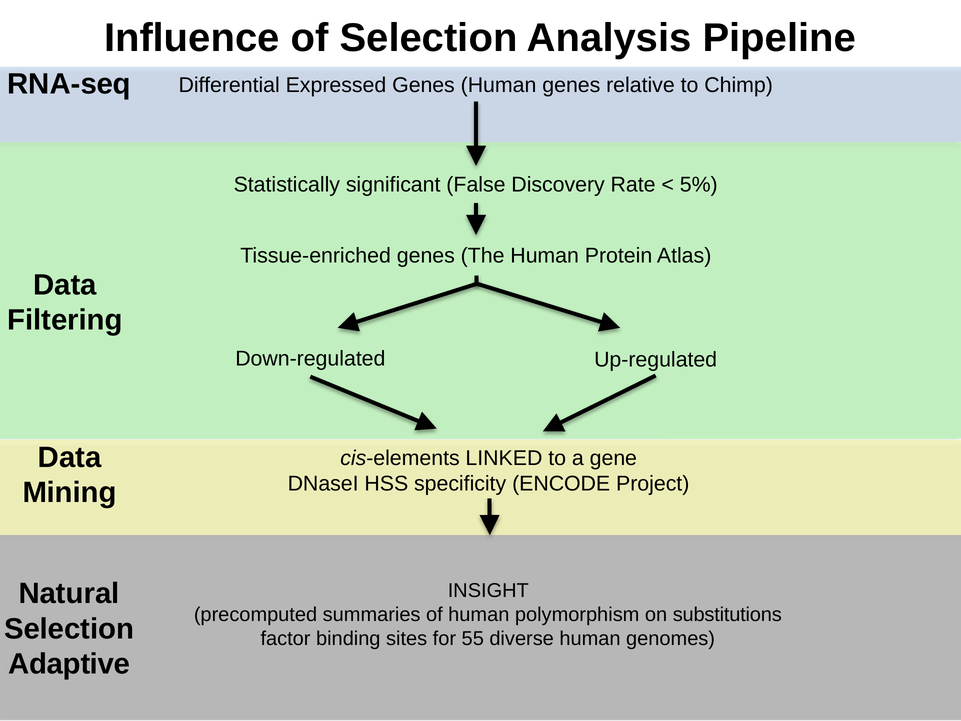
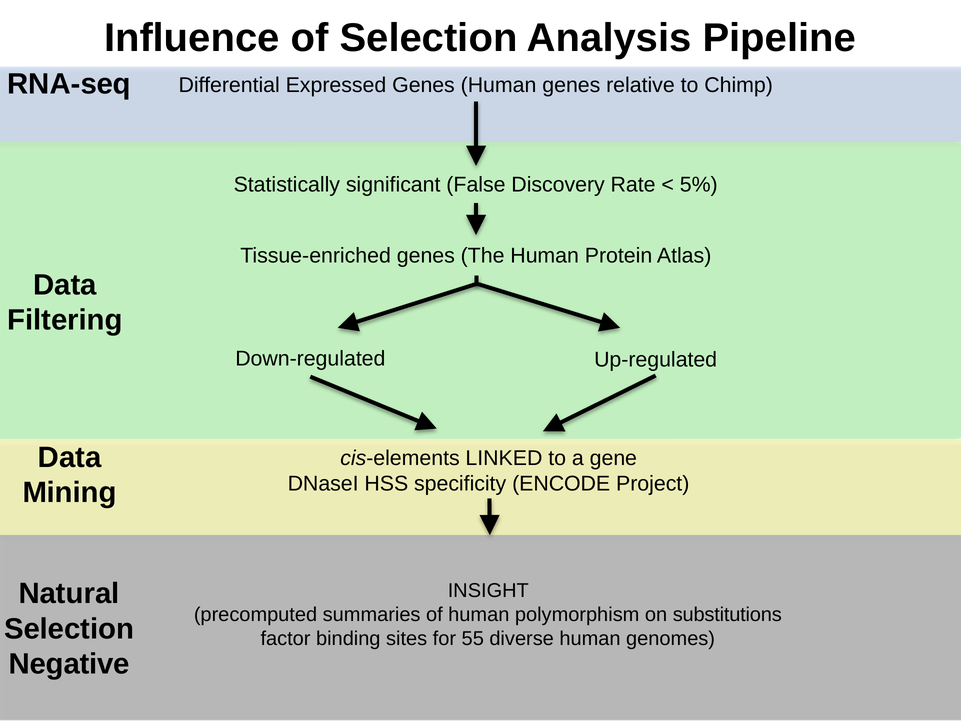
Adaptive: Adaptive -> Negative
